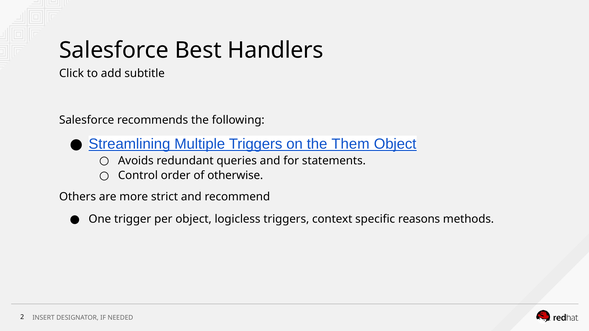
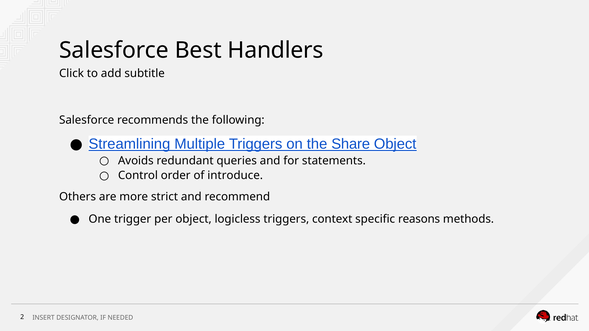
Them: Them -> Share
otherwise: otherwise -> introduce
